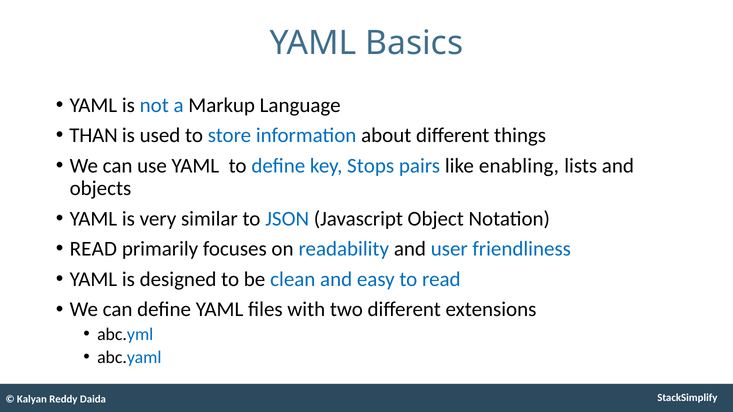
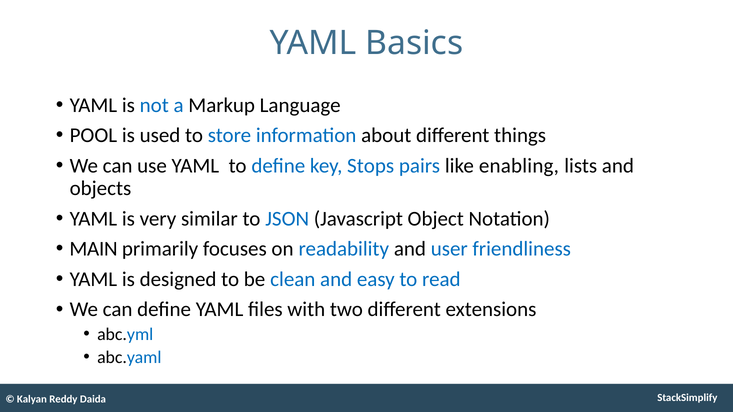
THAN: THAN -> POOL
READ at (93, 249): READ -> MAIN
